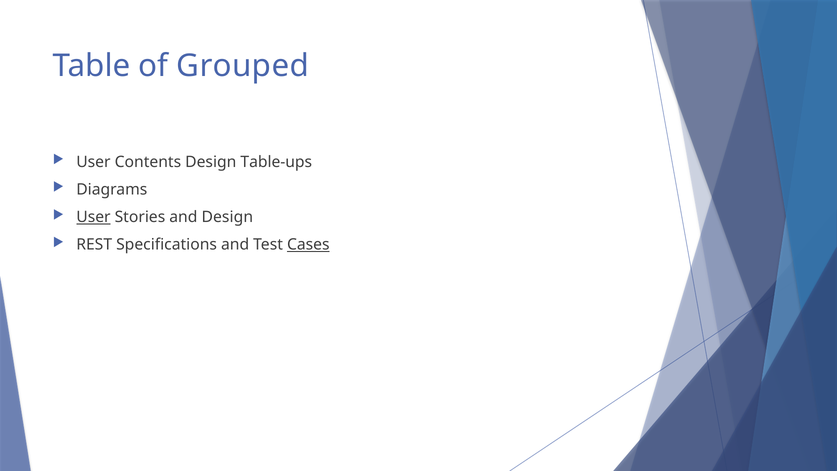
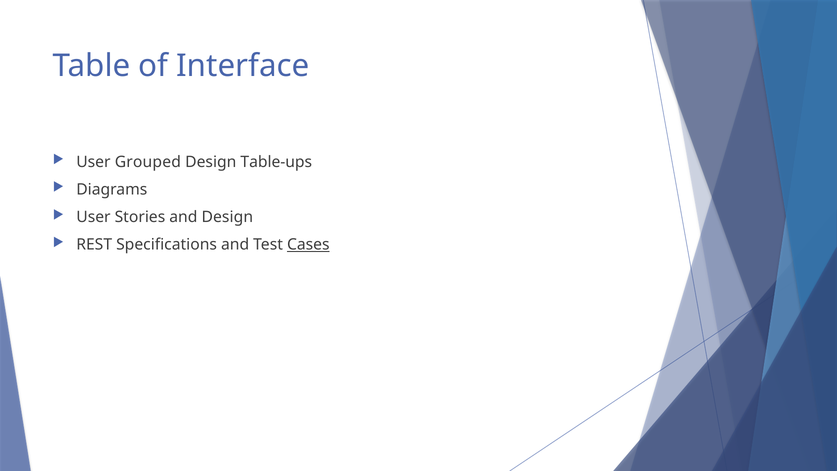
Grouped: Grouped -> Interface
Contents: Contents -> Grouped
User at (93, 217) underline: present -> none
